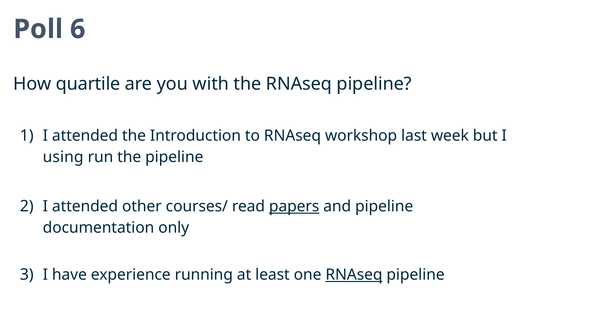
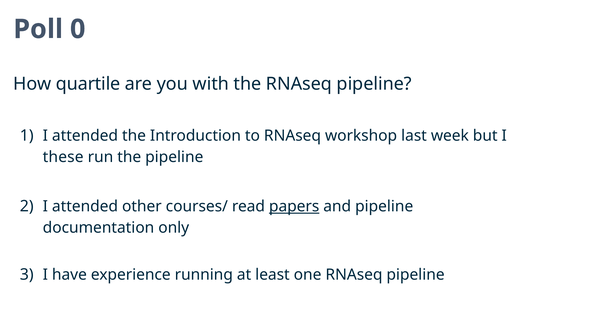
6: 6 -> 0
using: using -> these
RNAseq at (354, 274) underline: present -> none
